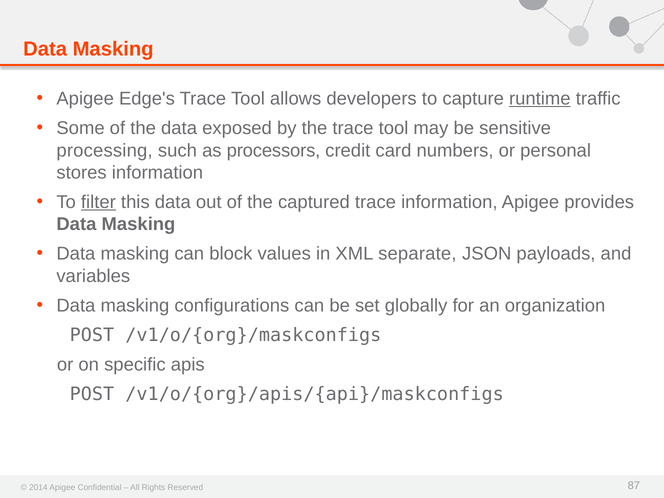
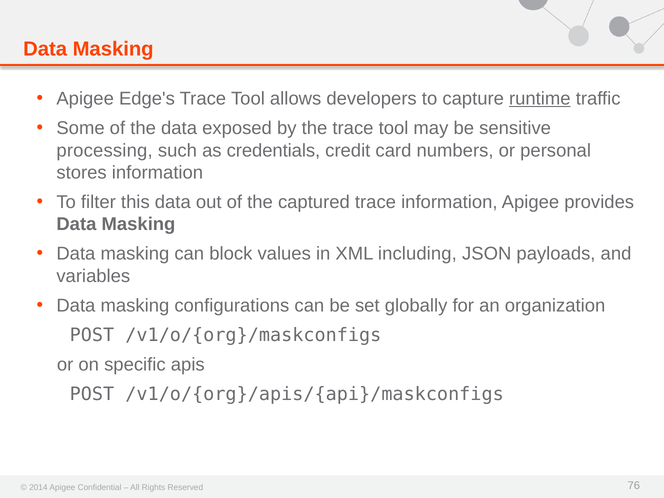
processors: processors -> credentials
filter underline: present -> none
separate: separate -> including
87: 87 -> 76
